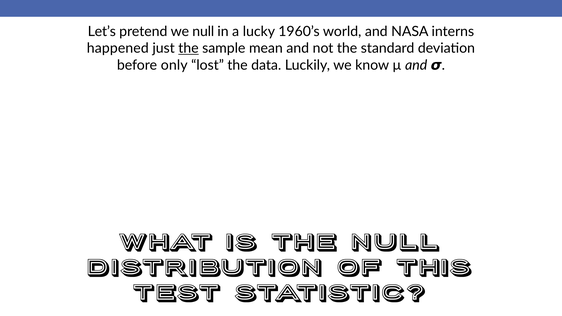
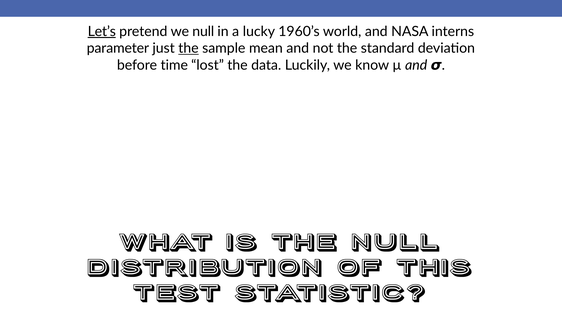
Let’s underline: none -> present
happened: happened -> parameter
only: only -> time
